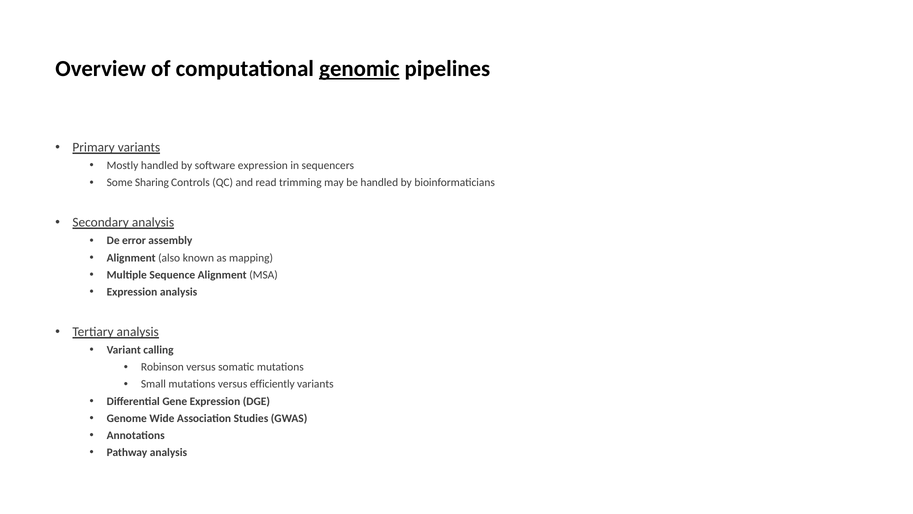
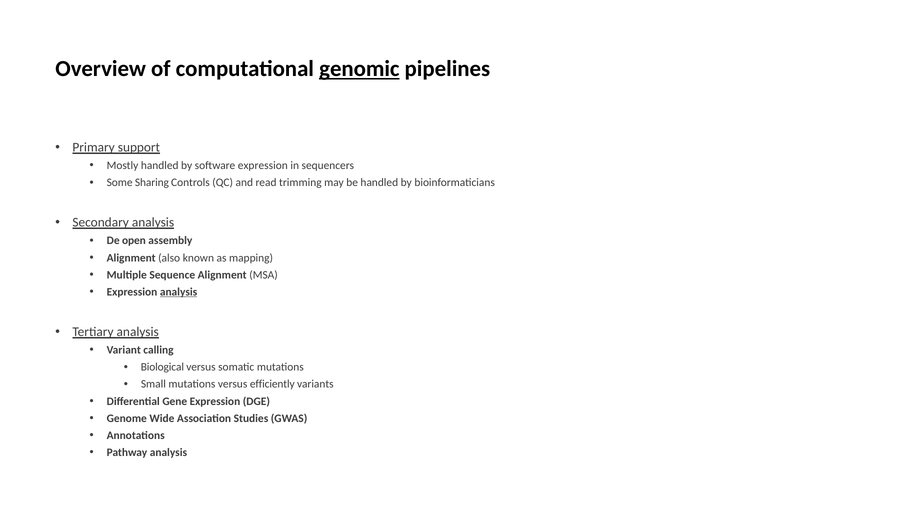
Primary variants: variants -> support
error: error -> open
analysis at (179, 292) underline: none -> present
Robinson: Robinson -> Biological
